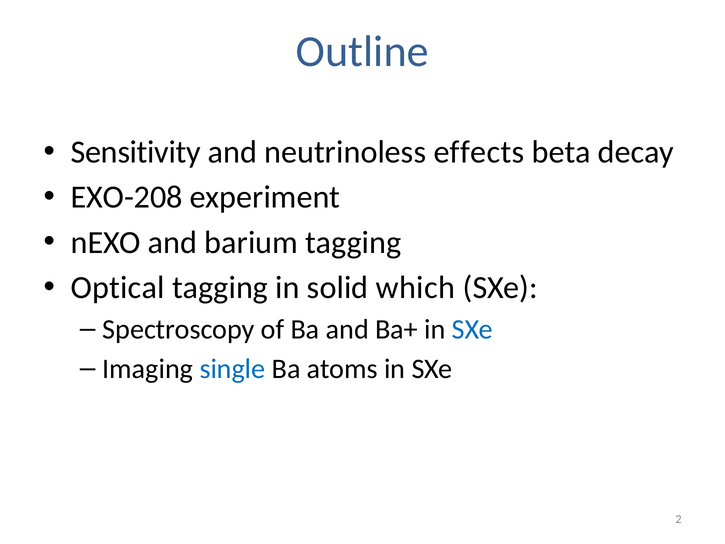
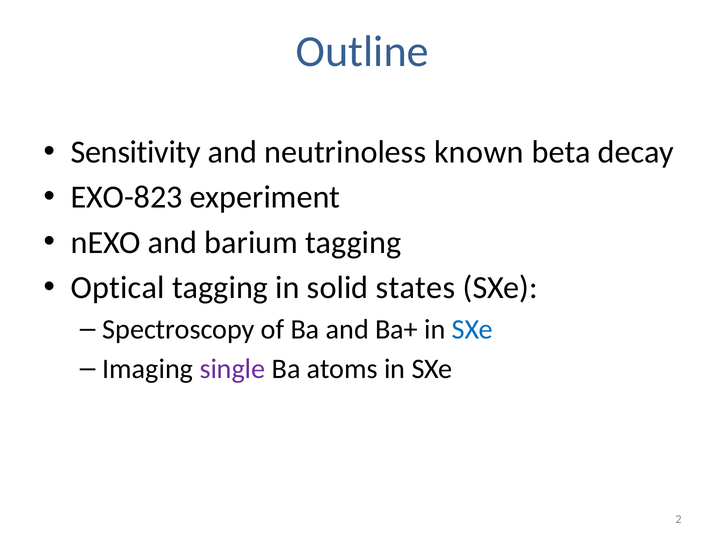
effects: effects -> known
EXO-208: EXO-208 -> EXO-823
which: which -> states
single colour: blue -> purple
